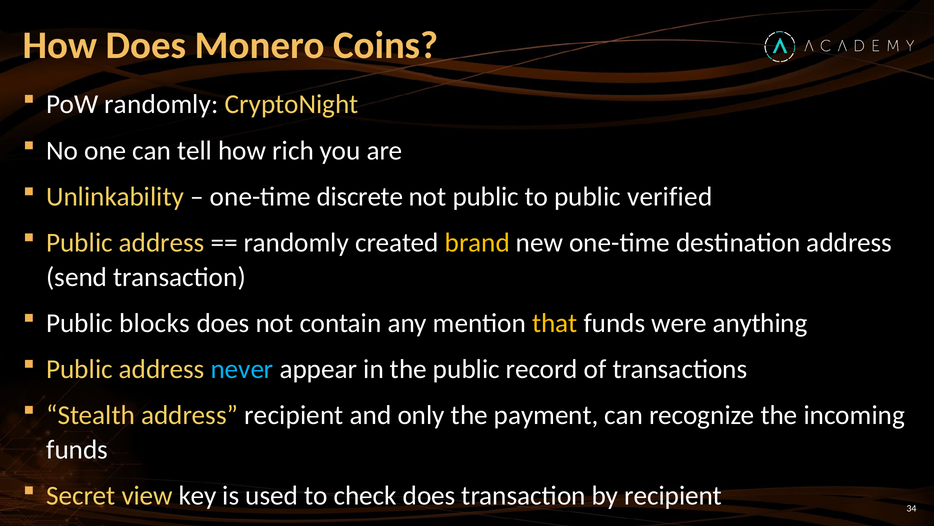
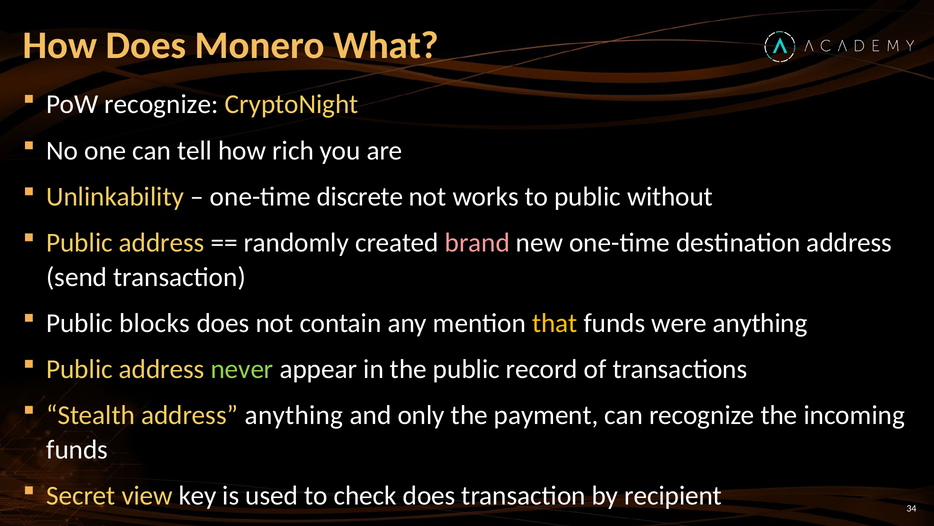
Coins: Coins -> What
PoW randomly: randomly -> recognize
not public: public -> works
verified: verified -> without
brand colour: yellow -> pink
never colour: light blue -> light green
address recipient: recipient -> anything
